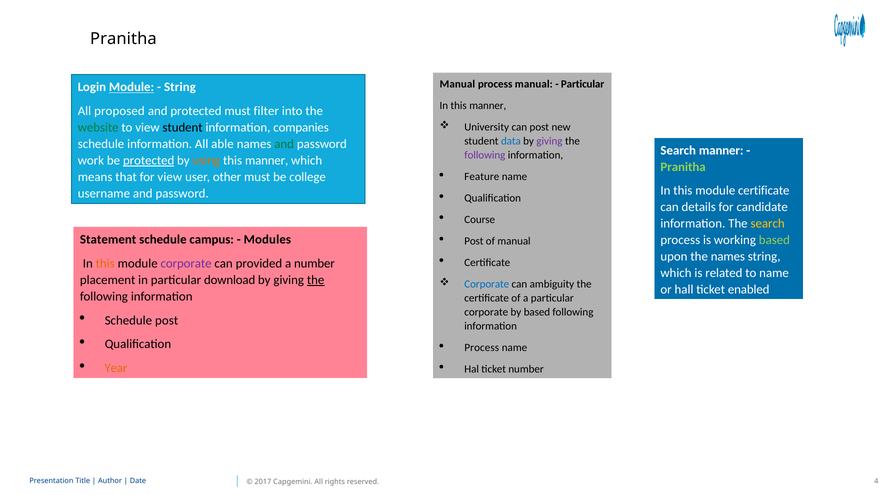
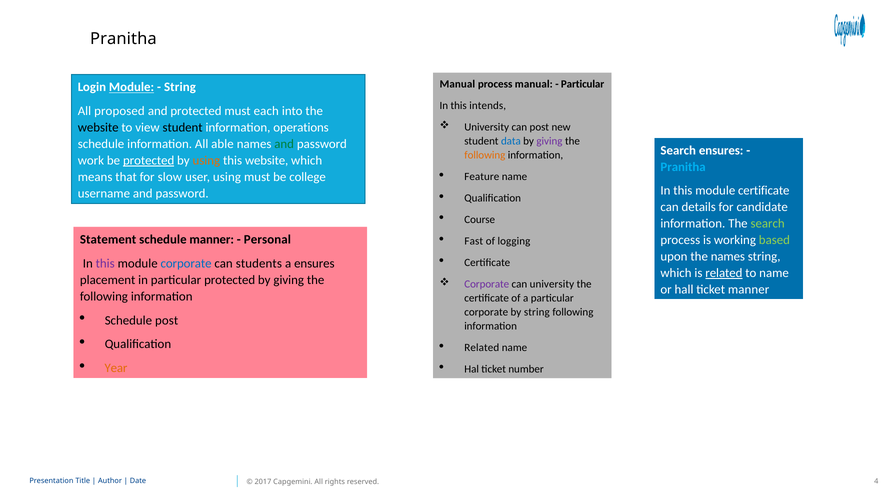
In this manner: manner -> intends
filter: filter -> each
website at (98, 128) colour: green -> black
companies: companies -> operations
Search manner: manner -> ensures
following at (485, 155) colour: purple -> orange
manner at (267, 161): manner -> website
Pranitha at (683, 167) colour: light green -> light blue
for view: view -> slow
user other: other -> using
search at (768, 224) colour: yellow -> light green
schedule campus: campus -> manner
Modules: Modules -> Personal
Post at (474, 241): Post -> Fast
of manual: manual -> logging
this at (105, 264) colour: orange -> purple
corporate at (186, 264) colour: purple -> blue
provided: provided -> students
a number: number -> ensures
related at (724, 273) underline: none -> present
particular download: download -> protected
the at (316, 280) underline: present -> none
Corporate at (487, 284) colour: blue -> purple
can ambiguity: ambiguity -> university
ticket enabled: enabled -> manner
by based: based -> string
Process at (482, 348): Process -> Related
